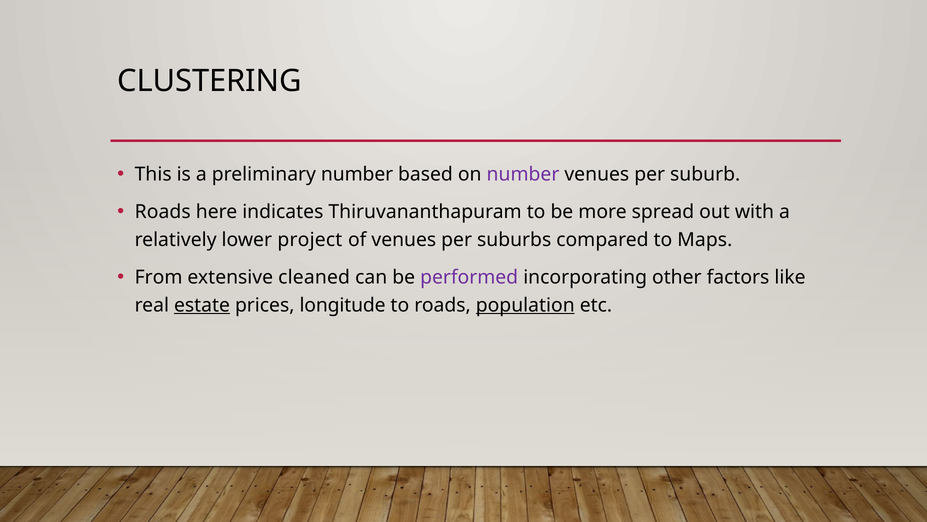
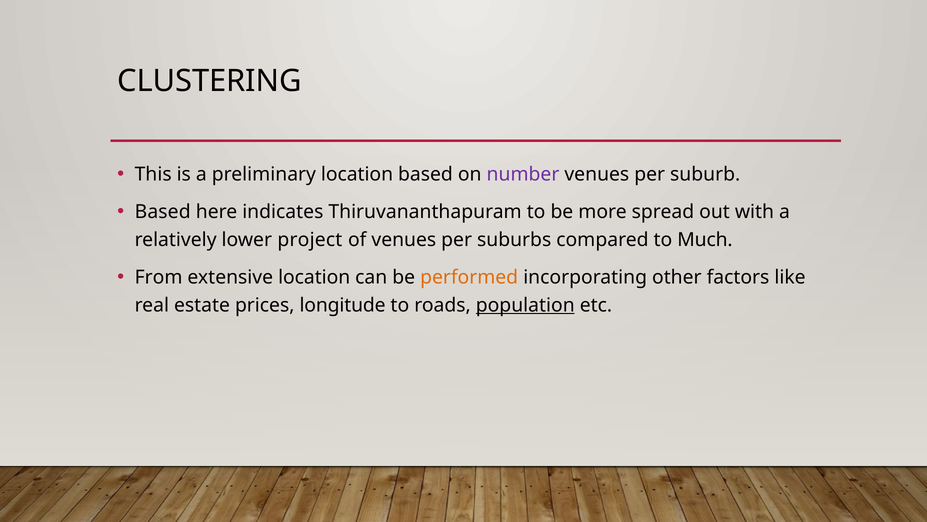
preliminary number: number -> location
Roads at (163, 212): Roads -> Based
Maps: Maps -> Much
extensive cleaned: cleaned -> location
performed colour: purple -> orange
estate underline: present -> none
